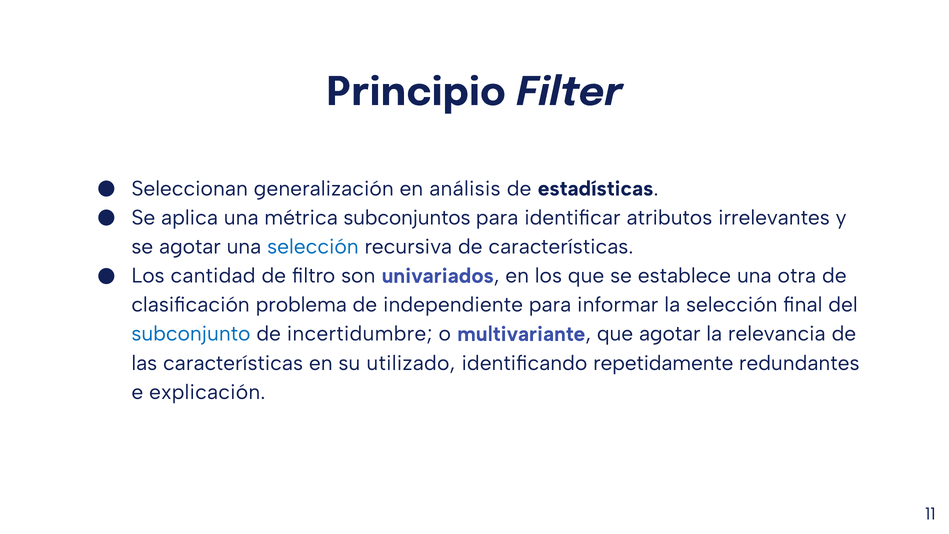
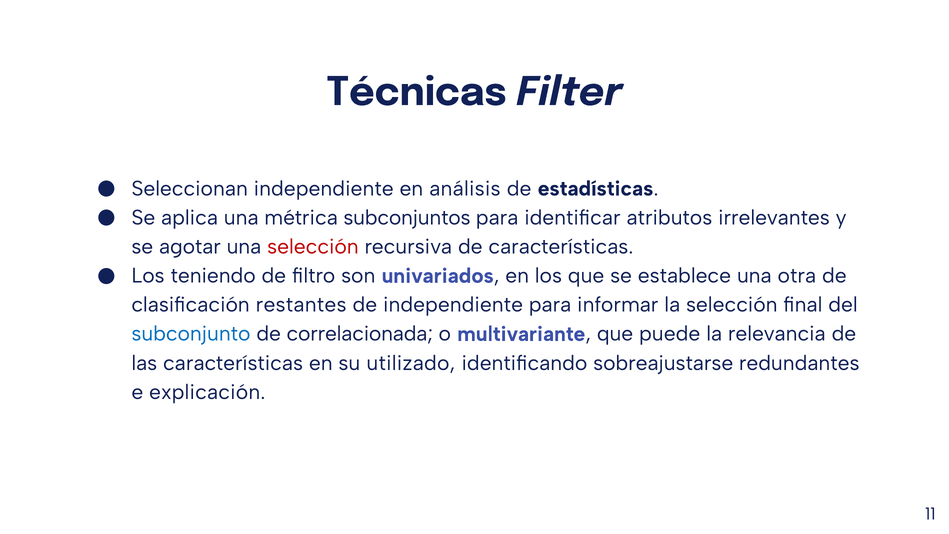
Principio: Principio -> Técnicas
Seleccionan generalización: generalización -> independiente
selección at (313, 247) colour: blue -> red
cantidad: cantidad -> teniendo
problema: problema -> restantes
incertidumbre: incertidumbre -> correlacionada
que agotar: agotar -> puede
repetidamente: repetidamente -> sobreajustarse
